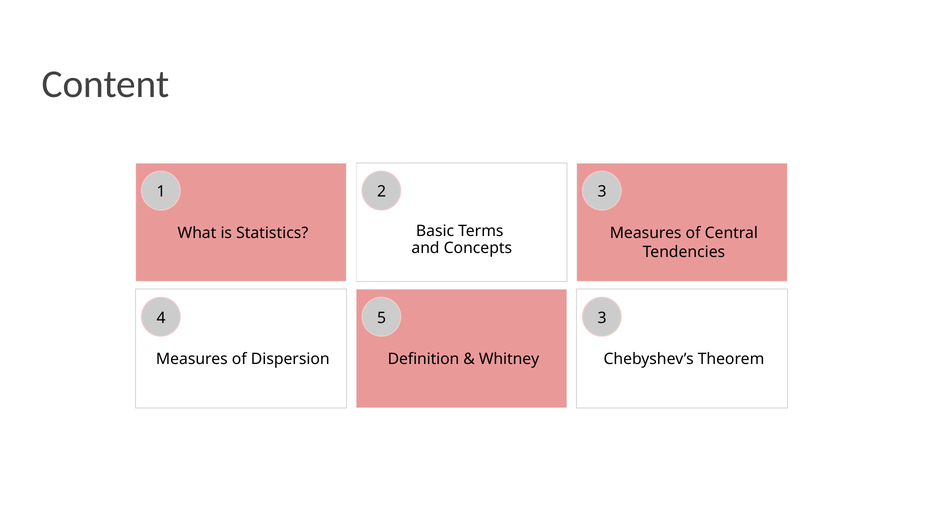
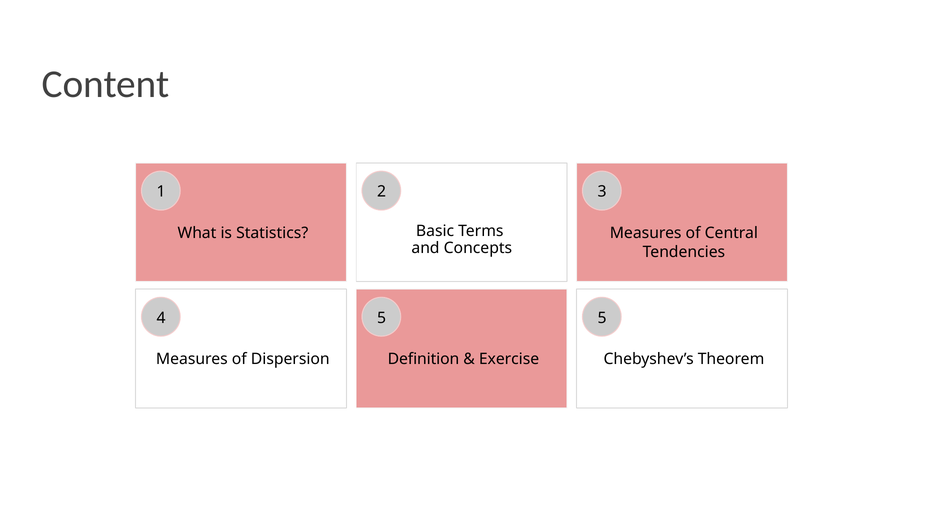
4 3: 3 -> 5
Whitney: Whitney -> Exercise
